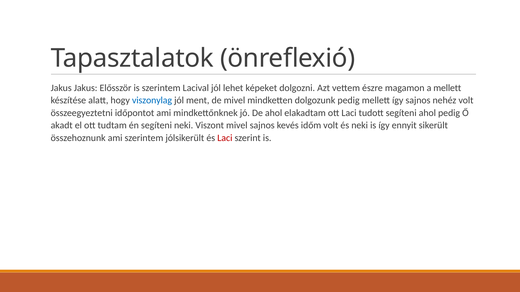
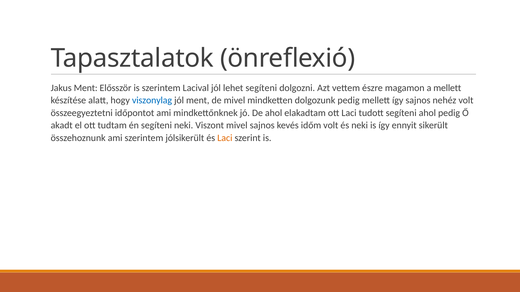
Jakus Jakus: Jakus -> Ment
lehet képeket: képeket -> segíteni
Laci at (225, 138) colour: red -> orange
